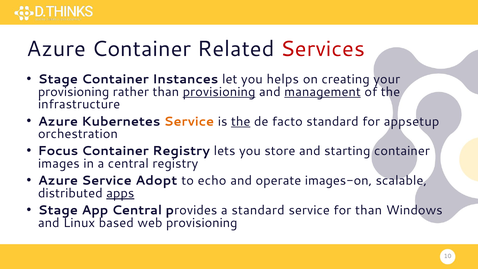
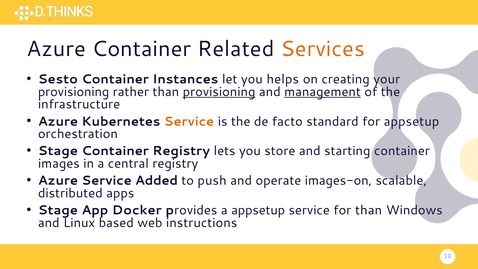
Services colour: red -> orange
Stage at (58, 79): Stage -> Sesto
the at (241, 121) underline: present -> none
Focus at (58, 151): Focus -> Stage
Adopt: Adopt -> Added
echo: echo -> push
apps underline: present -> none
App Central: Central -> Docker
a standard: standard -> appsetup
web provisioning: provisioning -> instructions
